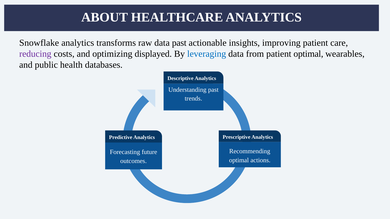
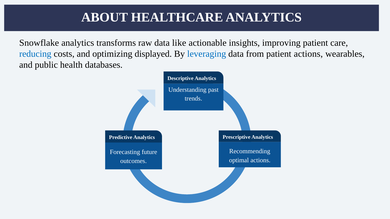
data past: past -> like
reducing colour: purple -> blue
patient optimal: optimal -> actions
